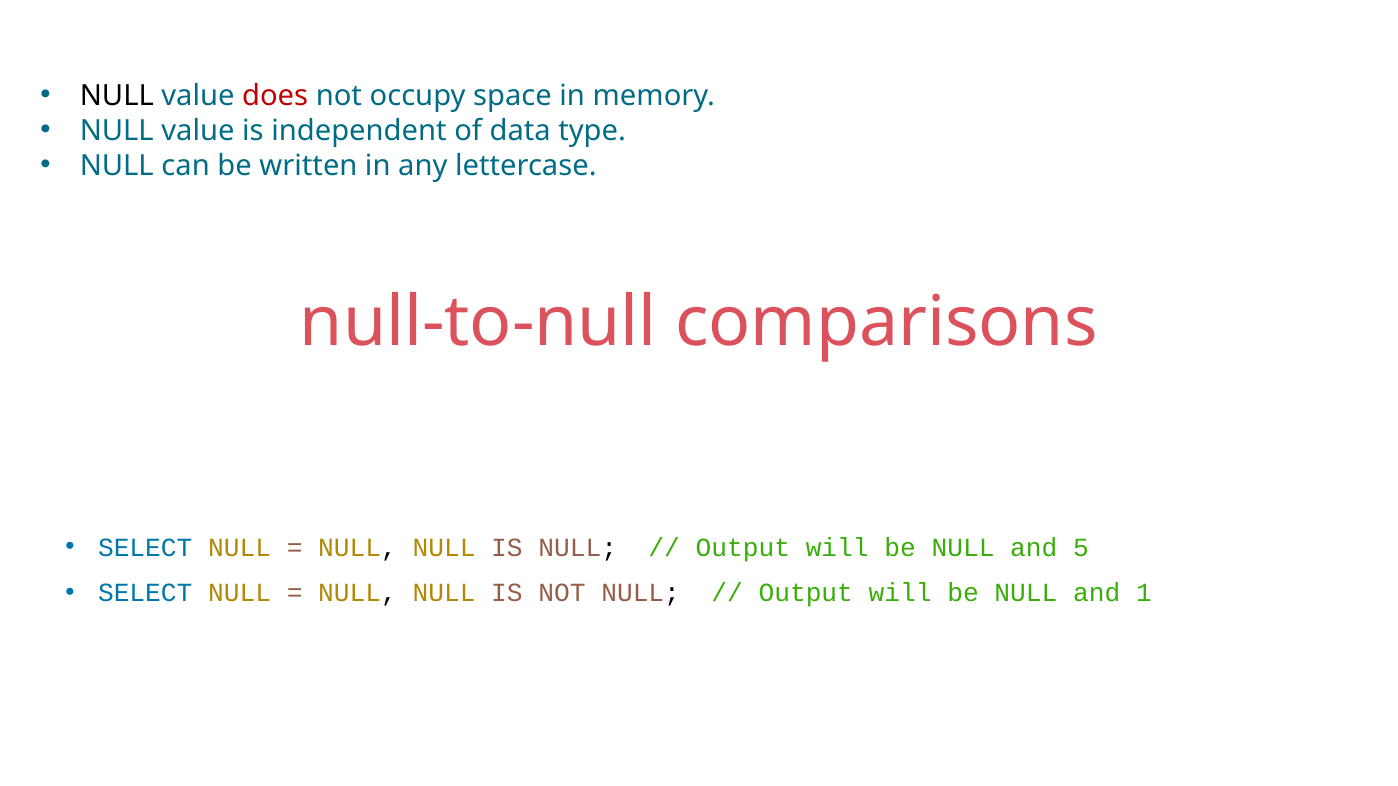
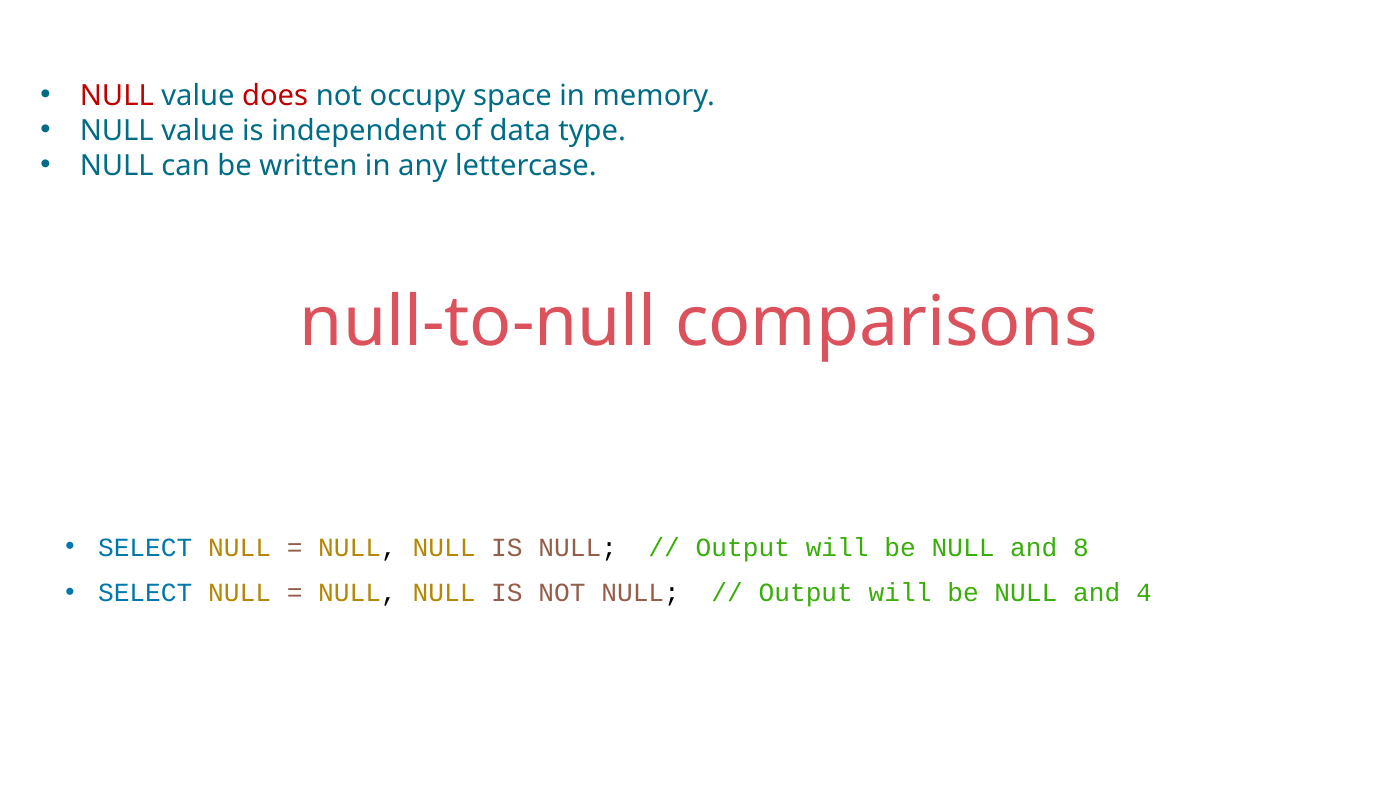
NULL at (117, 96) colour: black -> red
5: 5 -> 8
1: 1 -> 4
